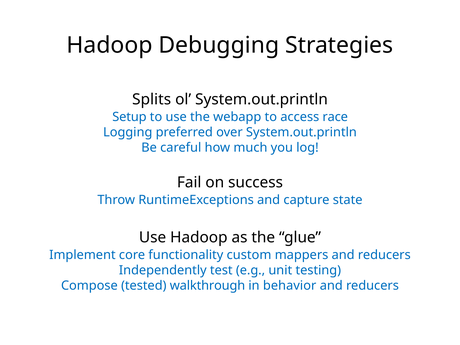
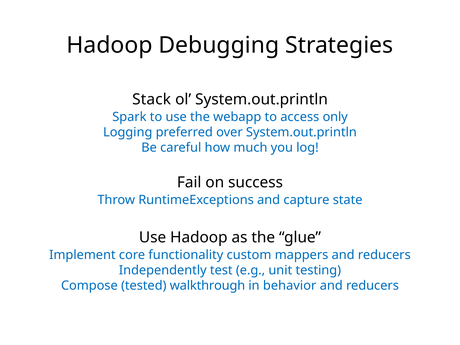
Splits: Splits -> Stack
Setup: Setup -> Spark
race: race -> only
